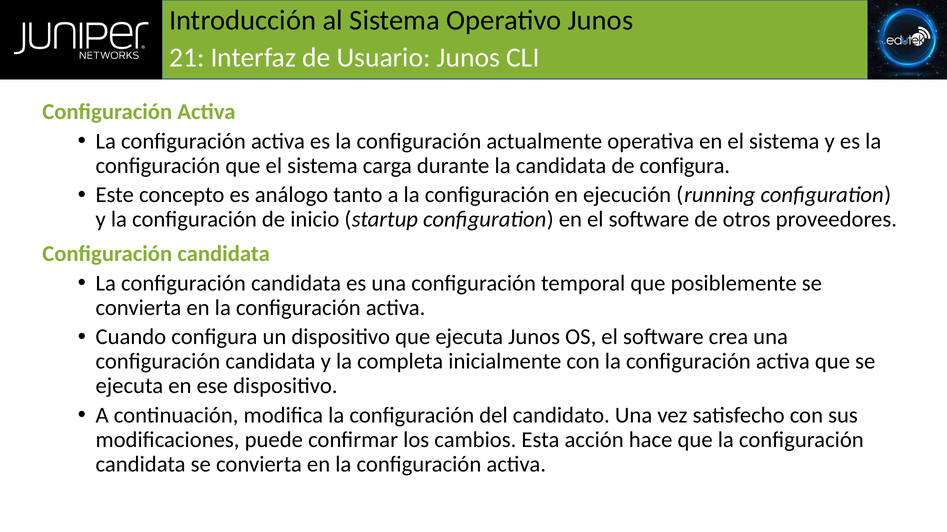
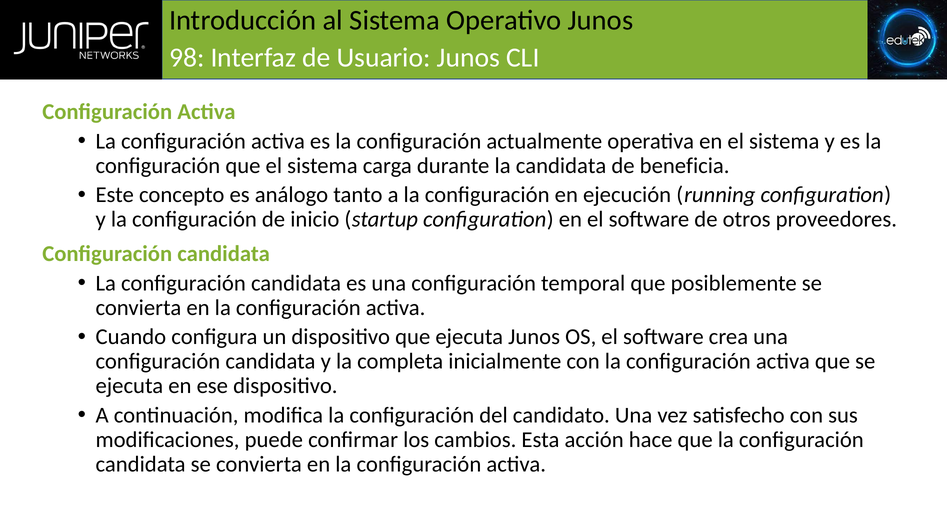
21: 21 -> 98
de configura: configura -> beneficia
